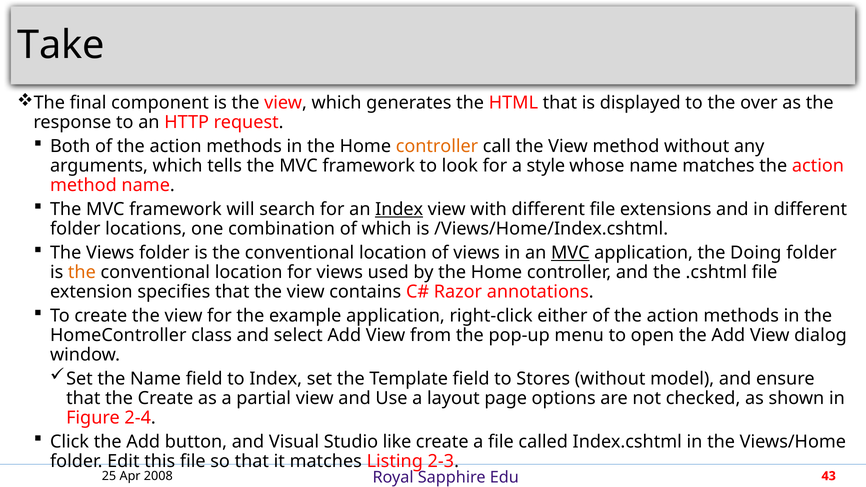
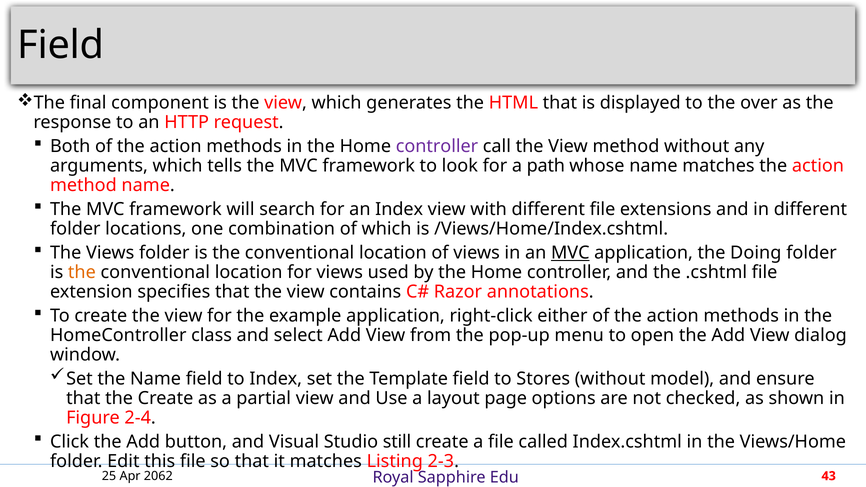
Take at (61, 45): Take -> Field
controller at (437, 146) colour: orange -> purple
style: style -> path
Index at (399, 209) underline: present -> none
like: like -> still
2008: 2008 -> 2062
